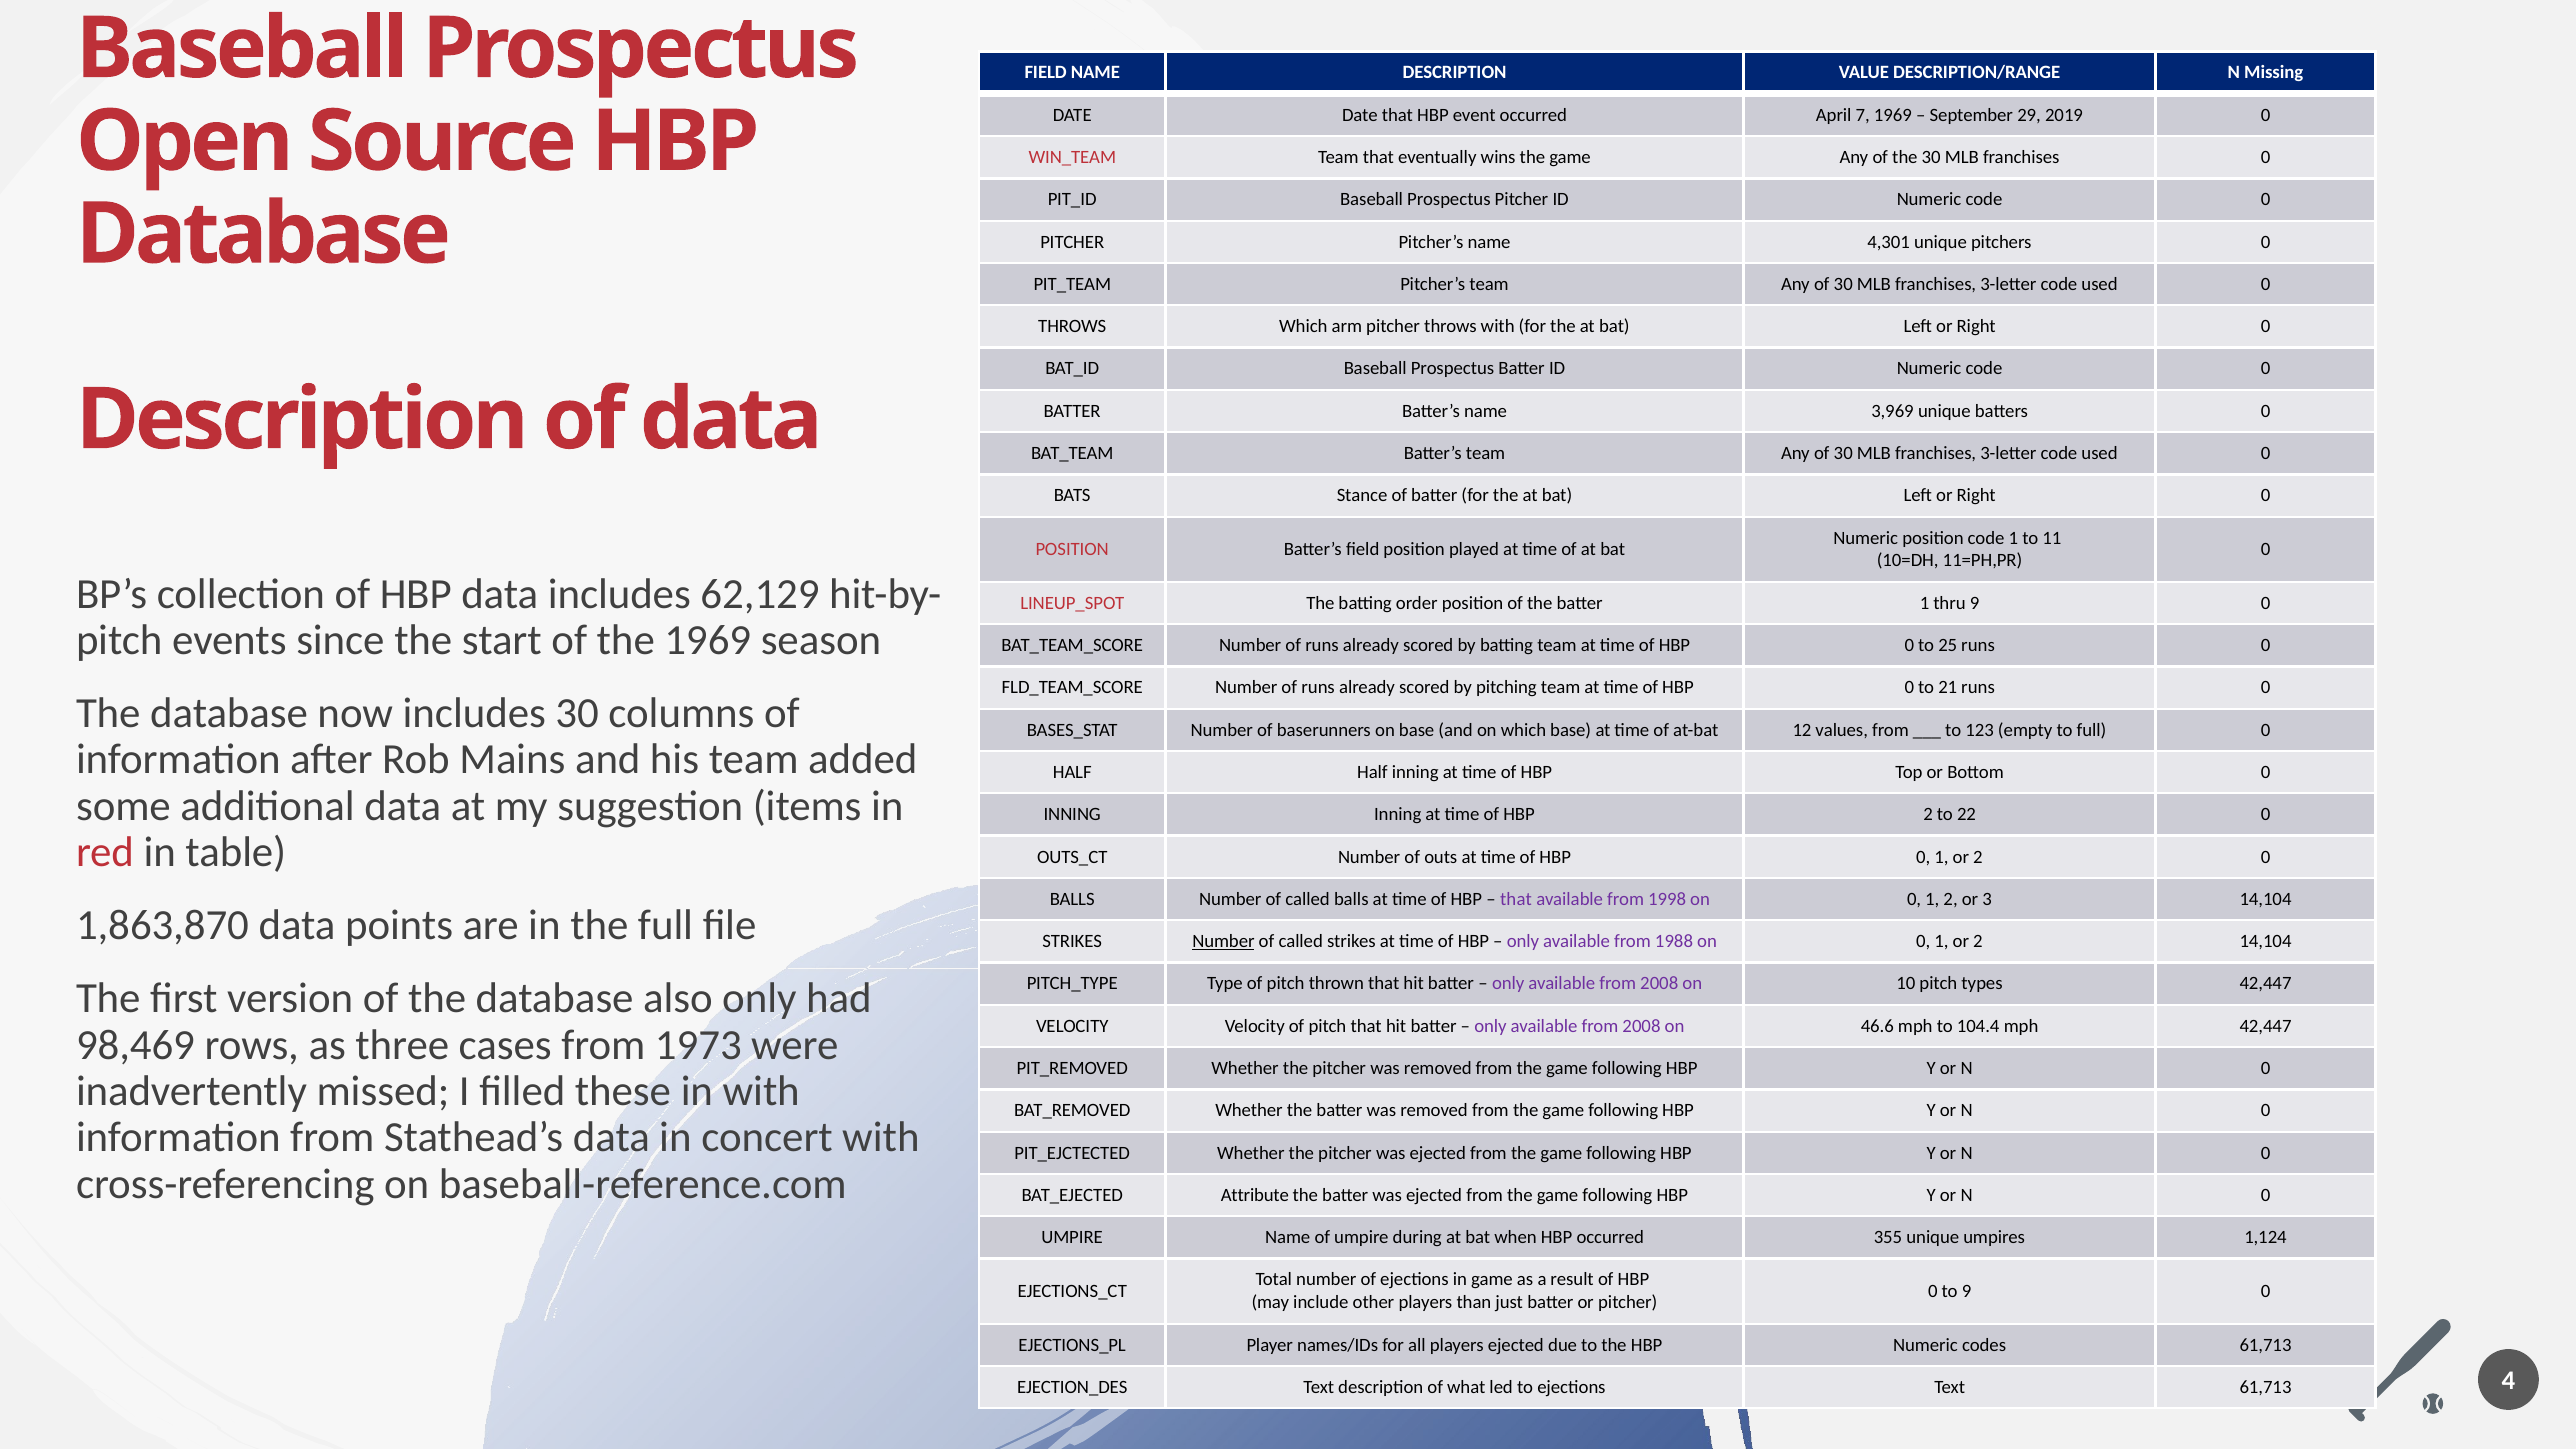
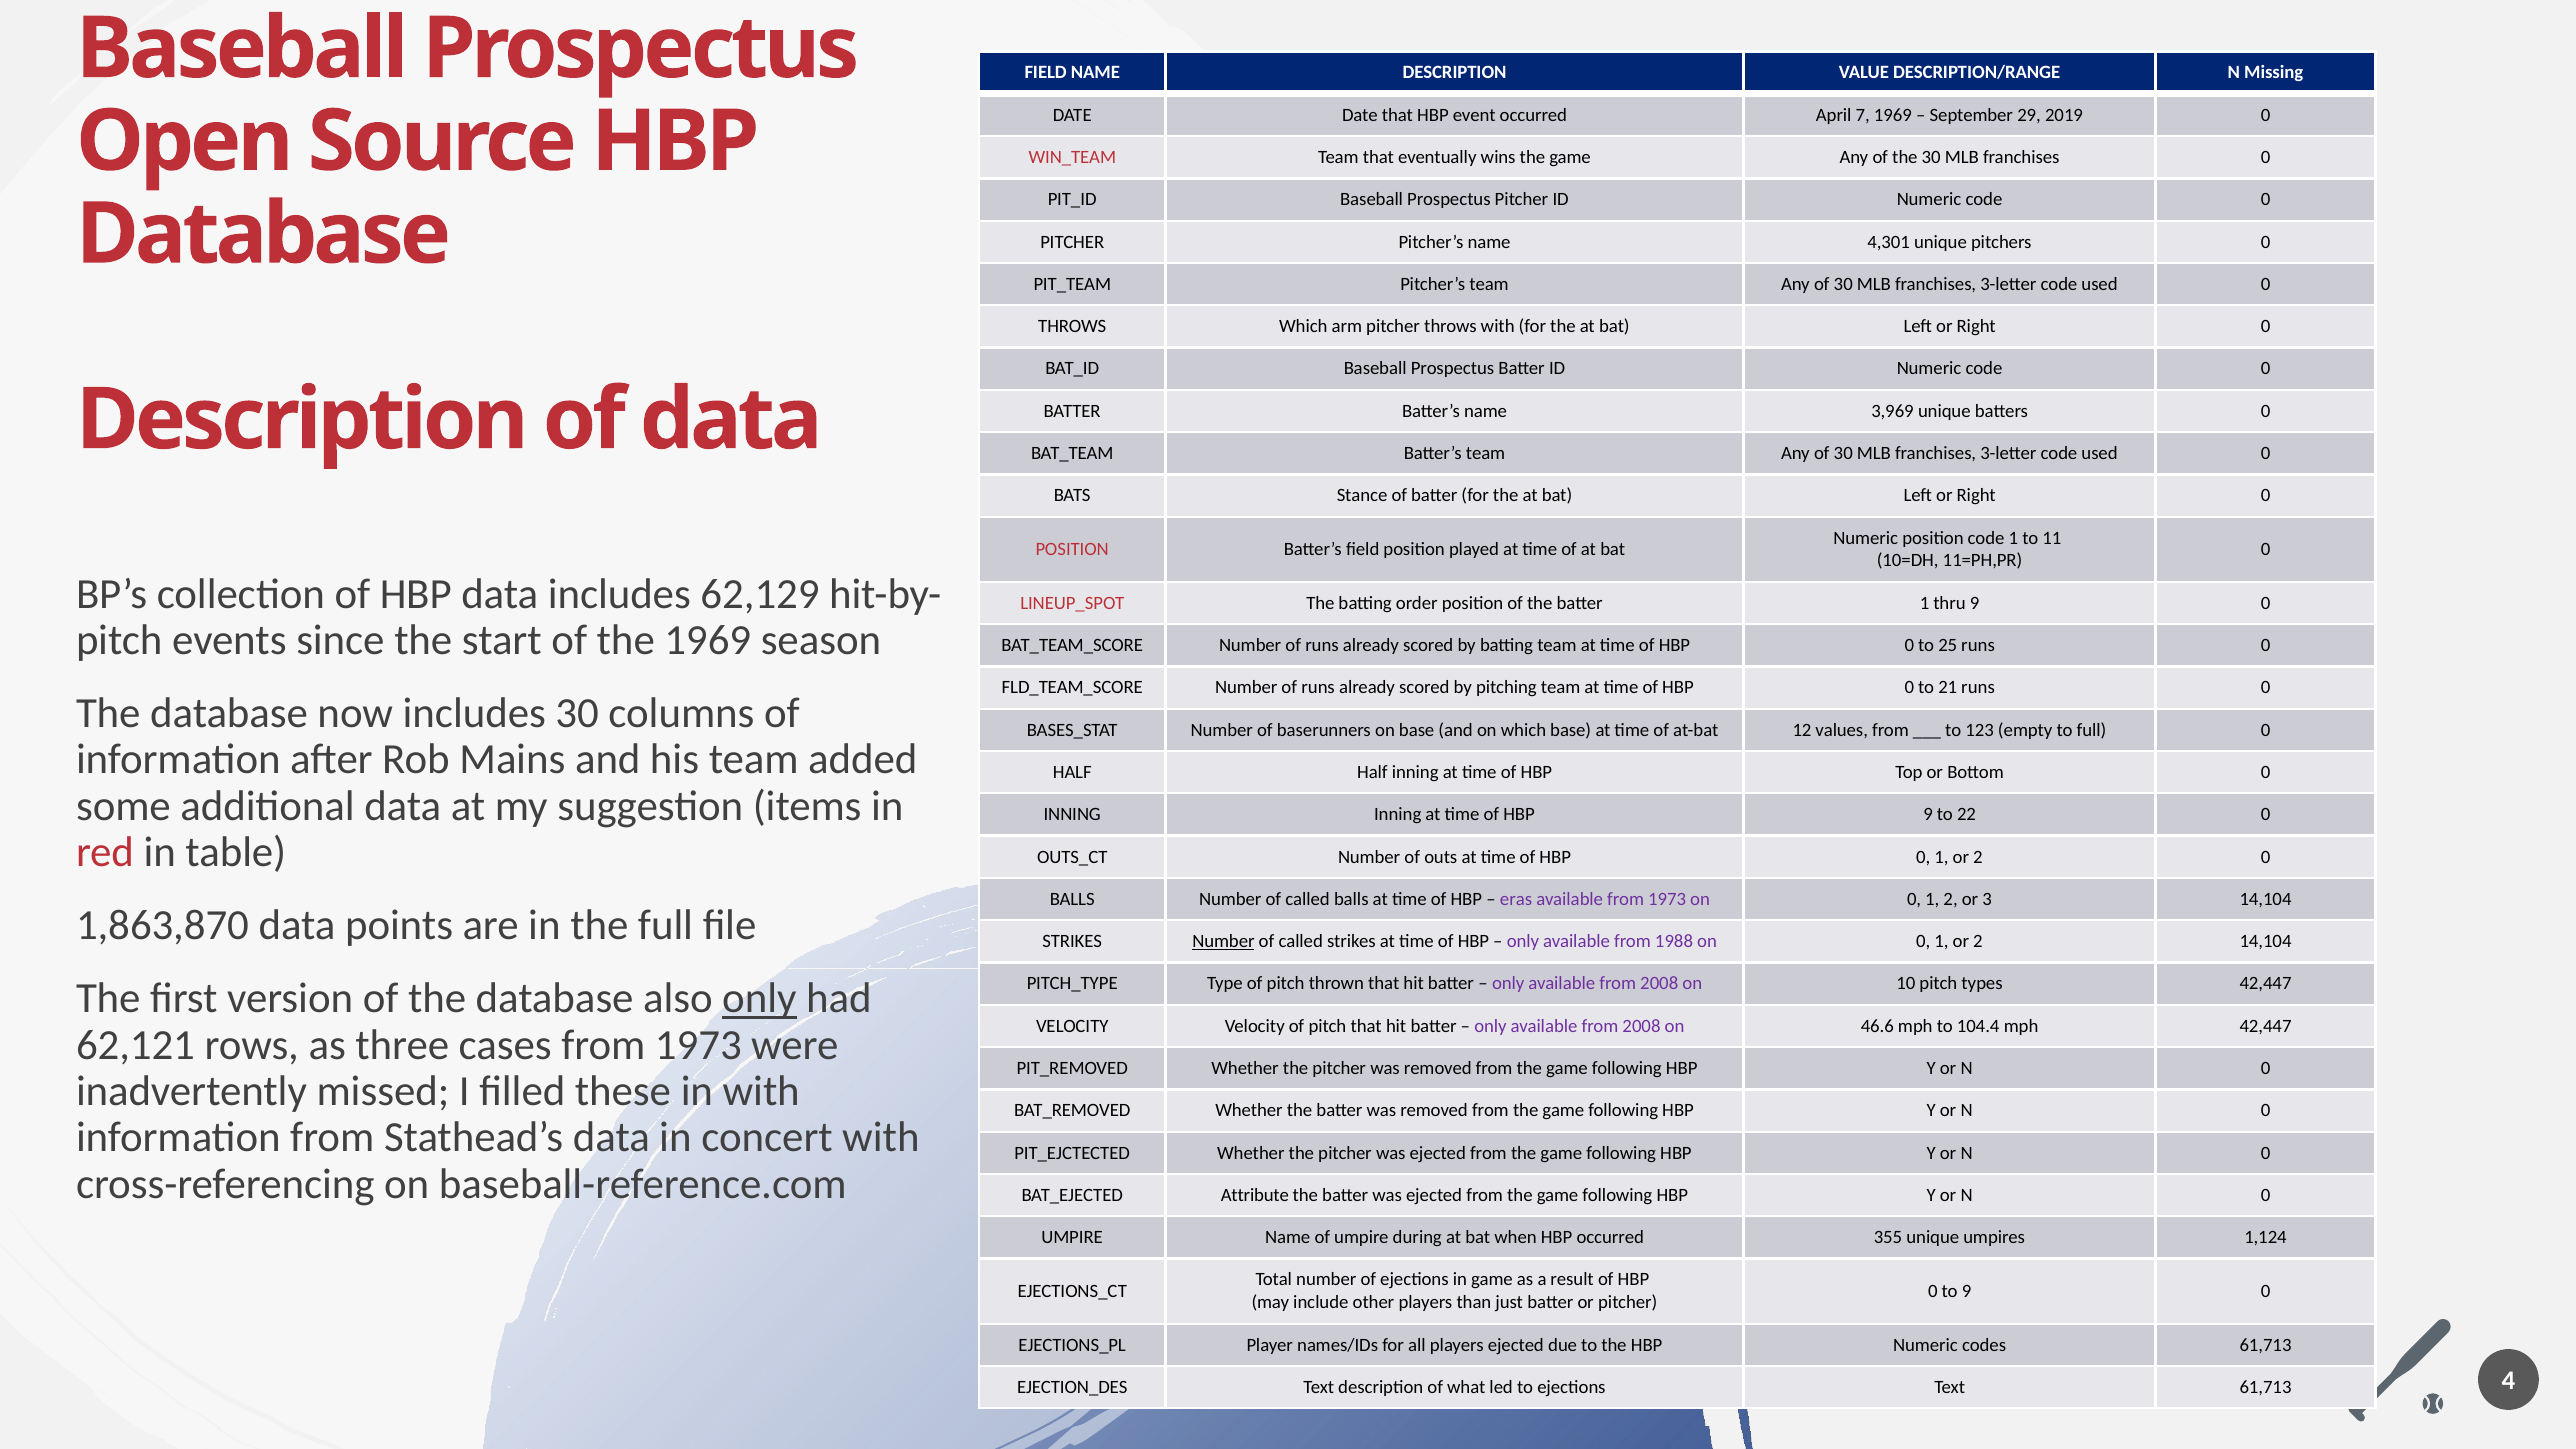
HBP 2: 2 -> 9
that at (1516, 899): that -> eras
available from 1998: 1998 -> 1973
only at (759, 999) underline: none -> present
98,469: 98,469 -> 62,121
